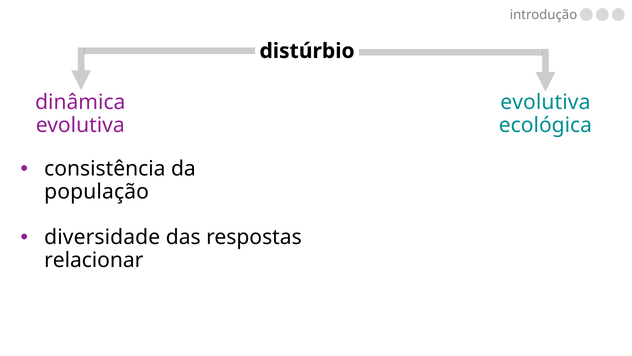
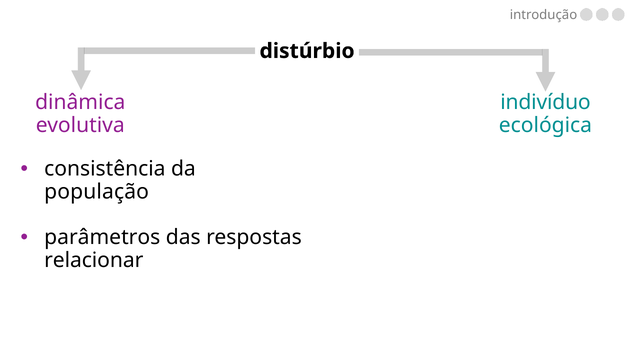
evolutiva at (545, 102): evolutiva -> indivíduo
diversidade: diversidade -> parâmetros
